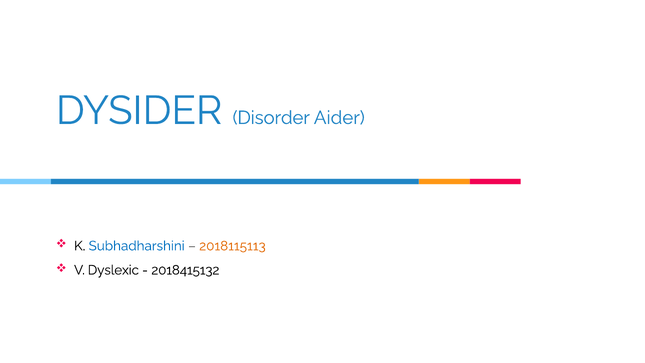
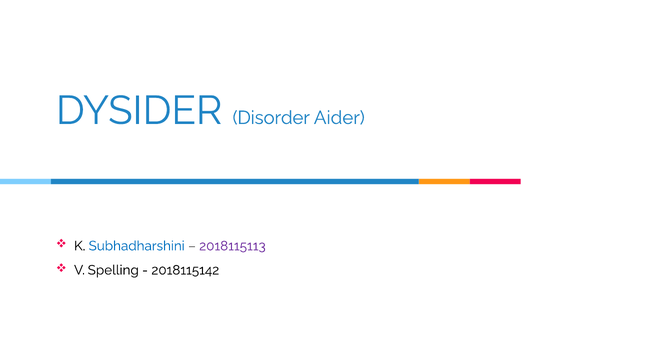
2018115113 colour: orange -> purple
Dyslexic: Dyslexic -> Spelling
2018415132: 2018415132 -> 2018115142
